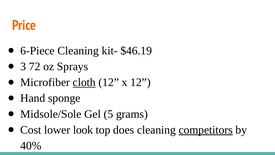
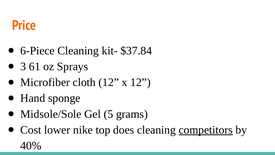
$46.19: $46.19 -> $37.84
72: 72 -> 61
cloth underline: present -> none
look: look -> nike
